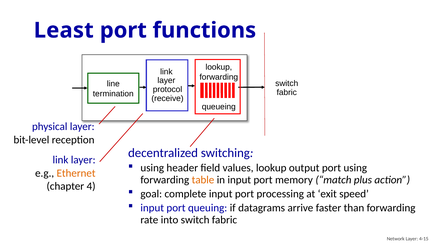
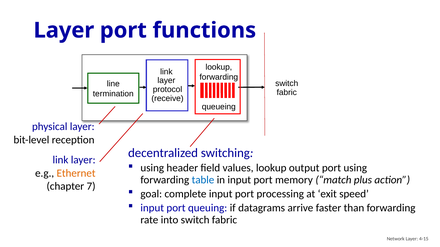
Least at (64, 30): Least -> Layer
table colour: orange -> blue
4: 4 -> 7
